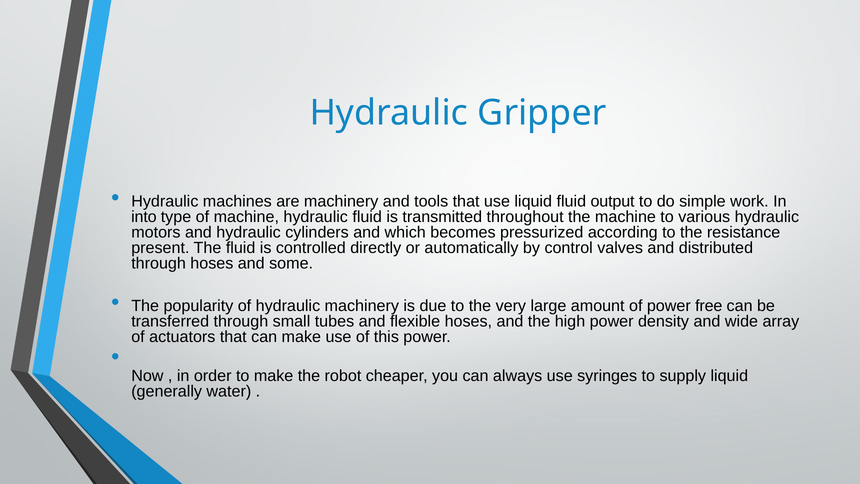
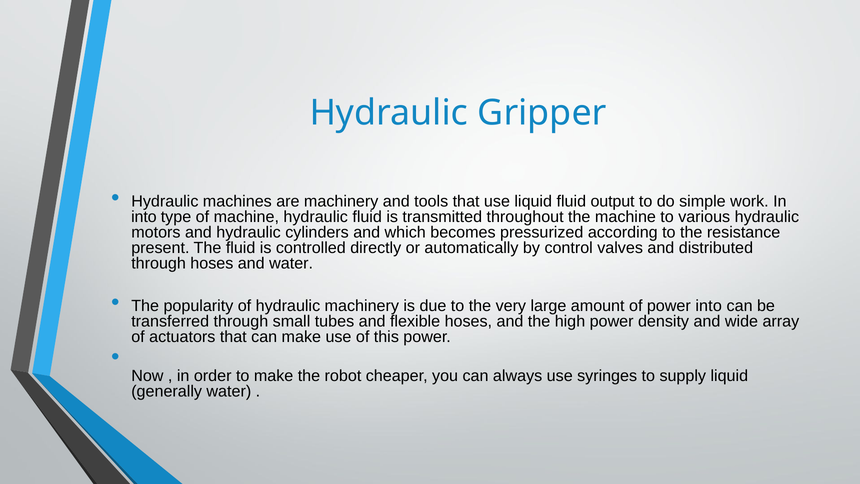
and some: some -> water
power free: free -> into
